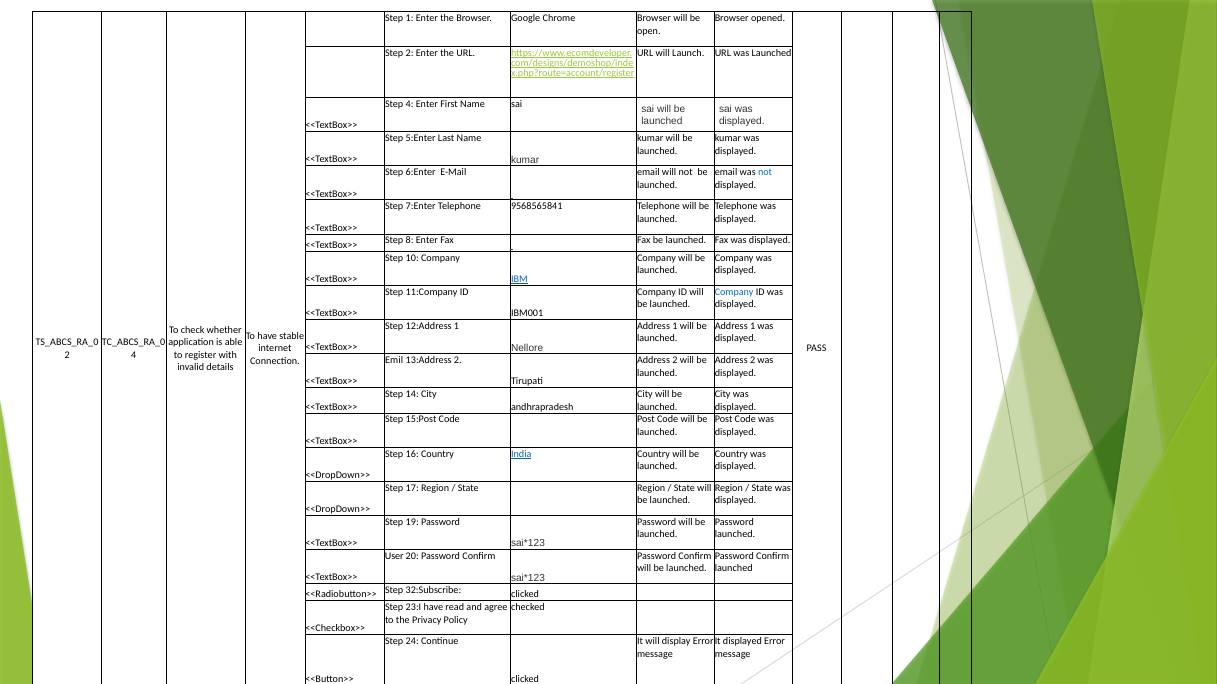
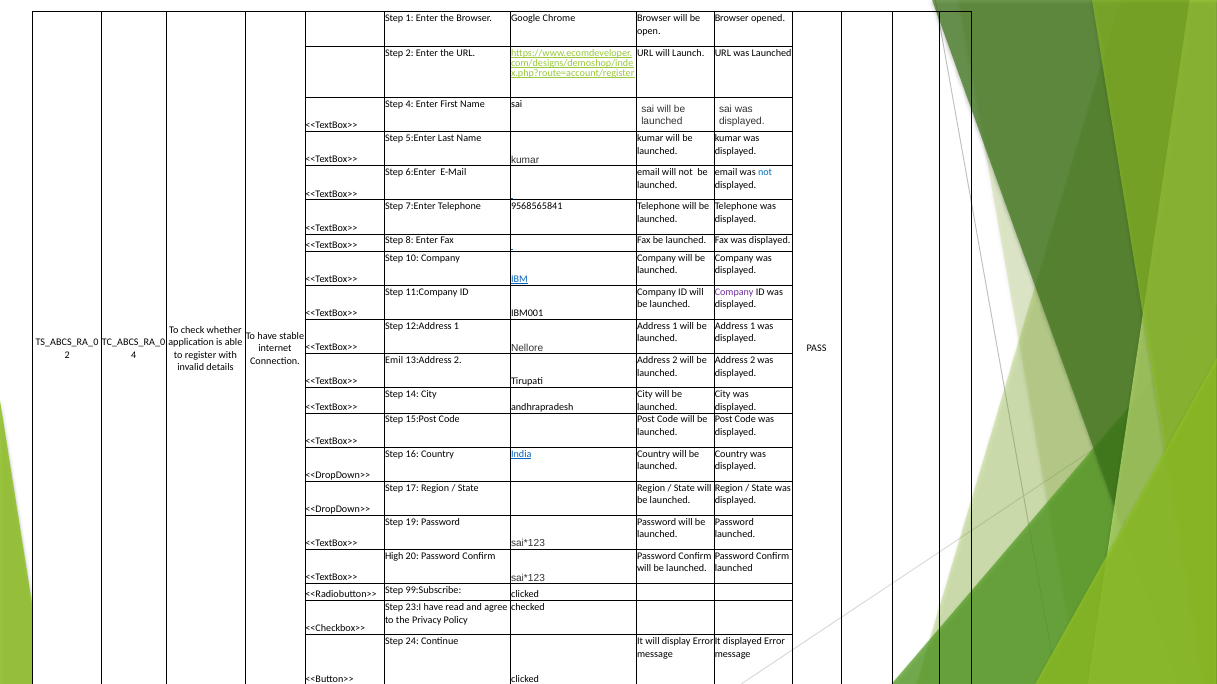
Company at (734, 292) colour: blue -> purple
User: User -> High
32:Subscribe: 32:Subscribe -> 99:Subscribe
